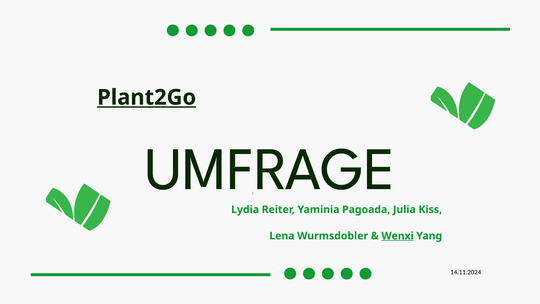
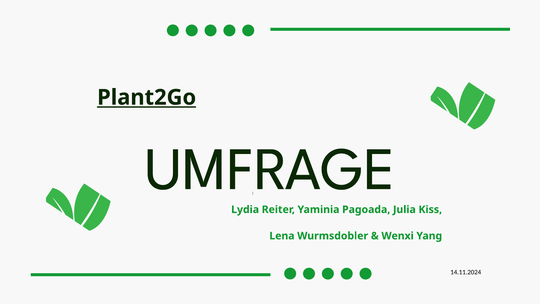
Wenxi underline: present -> none
